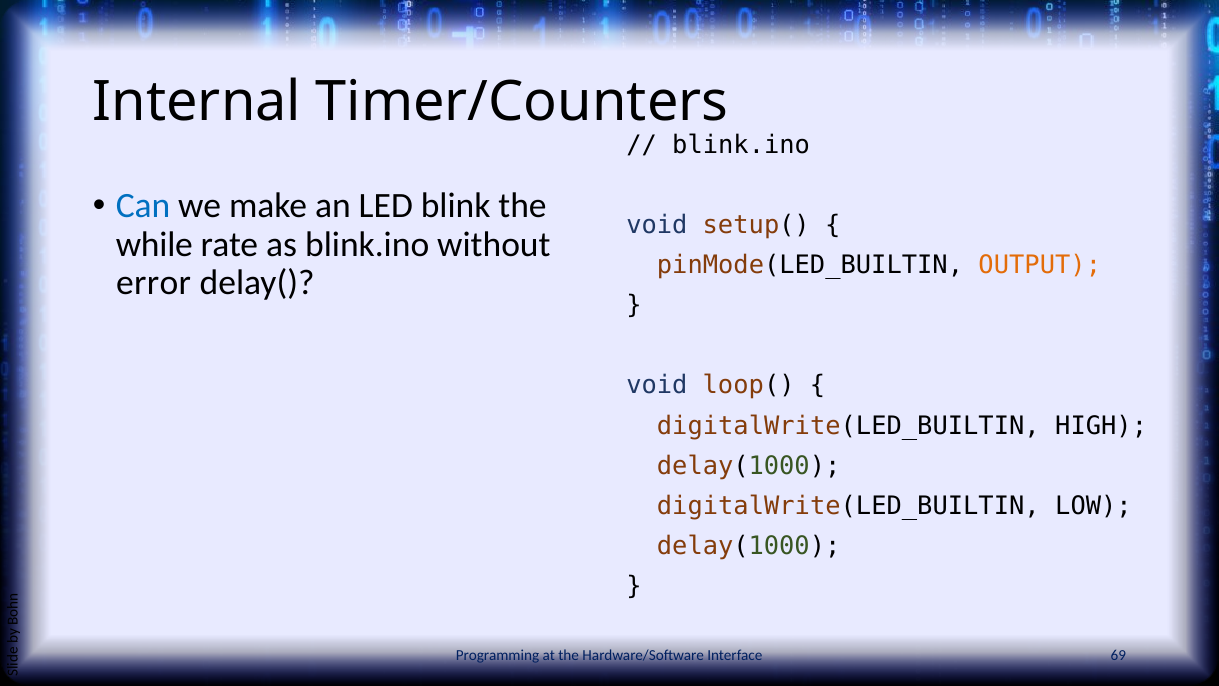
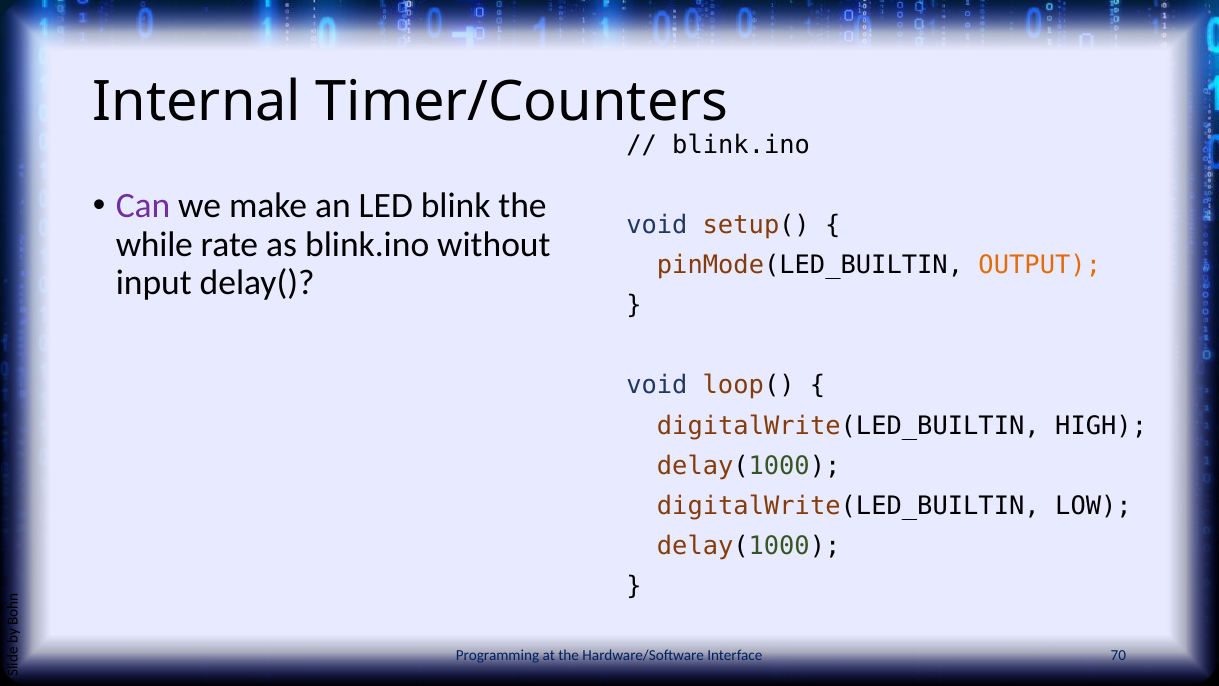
Can colour: blue -> purple
error: error -> input
69: 69 -> 70
